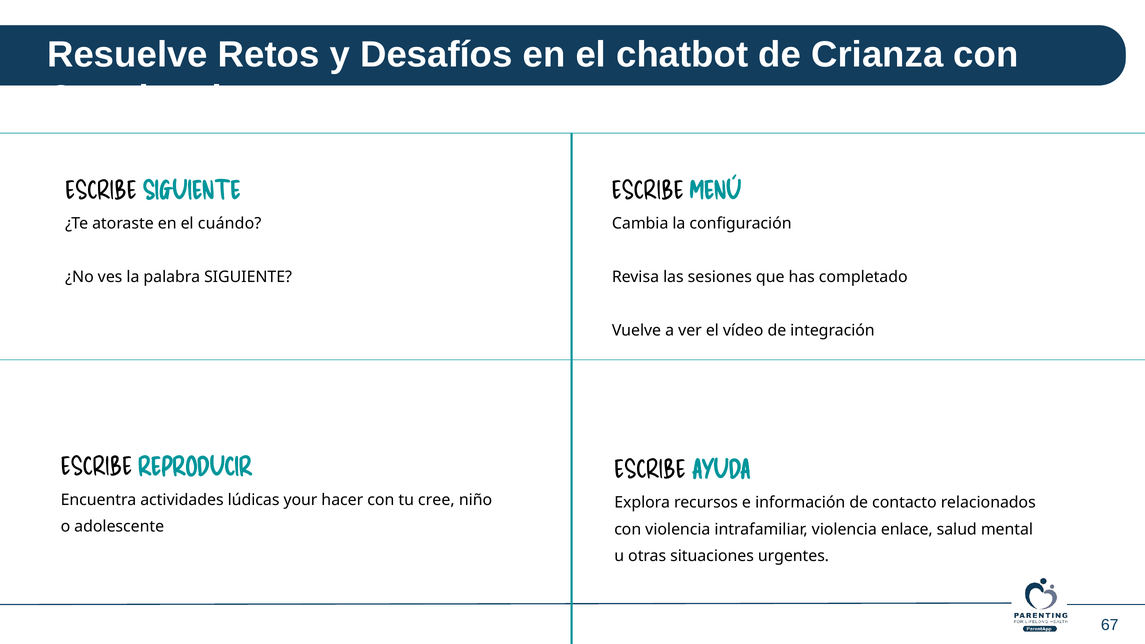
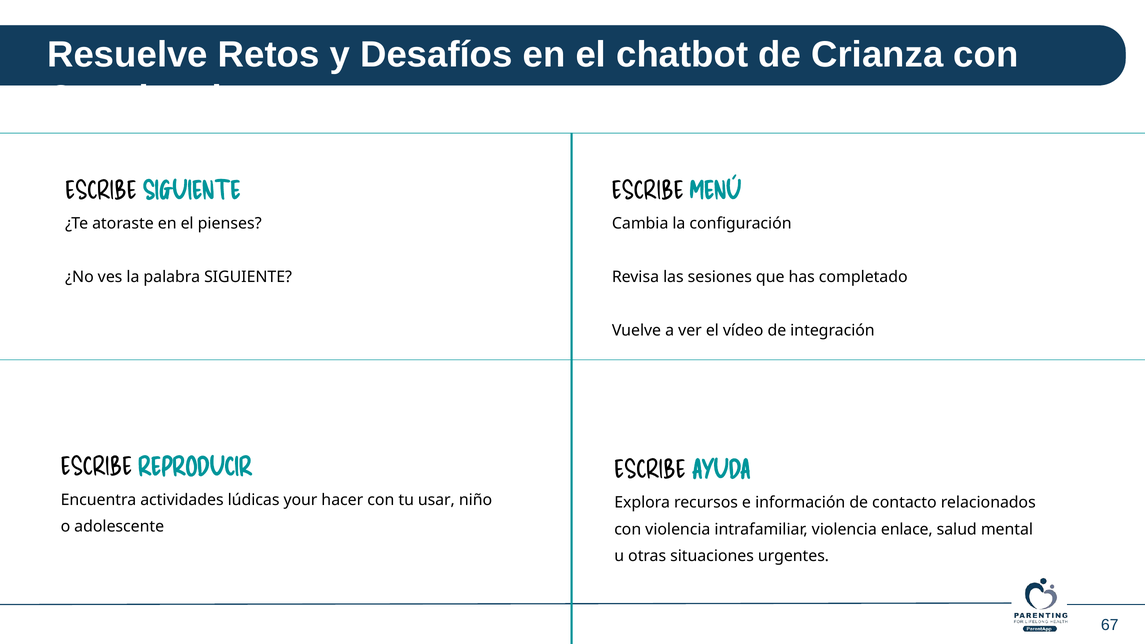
cuándo: cuándo -> pienses
cree: cree -> usar
